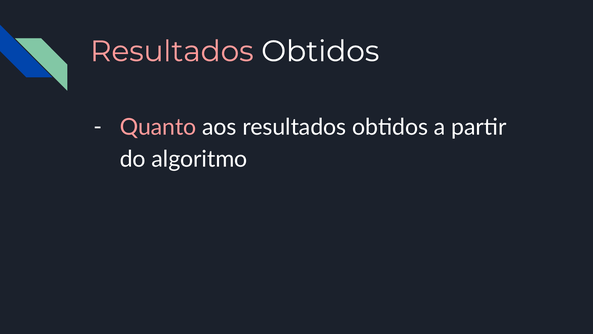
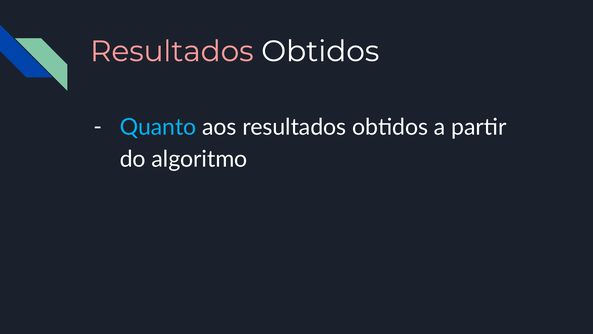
Quanto colour: pink -> light blue
